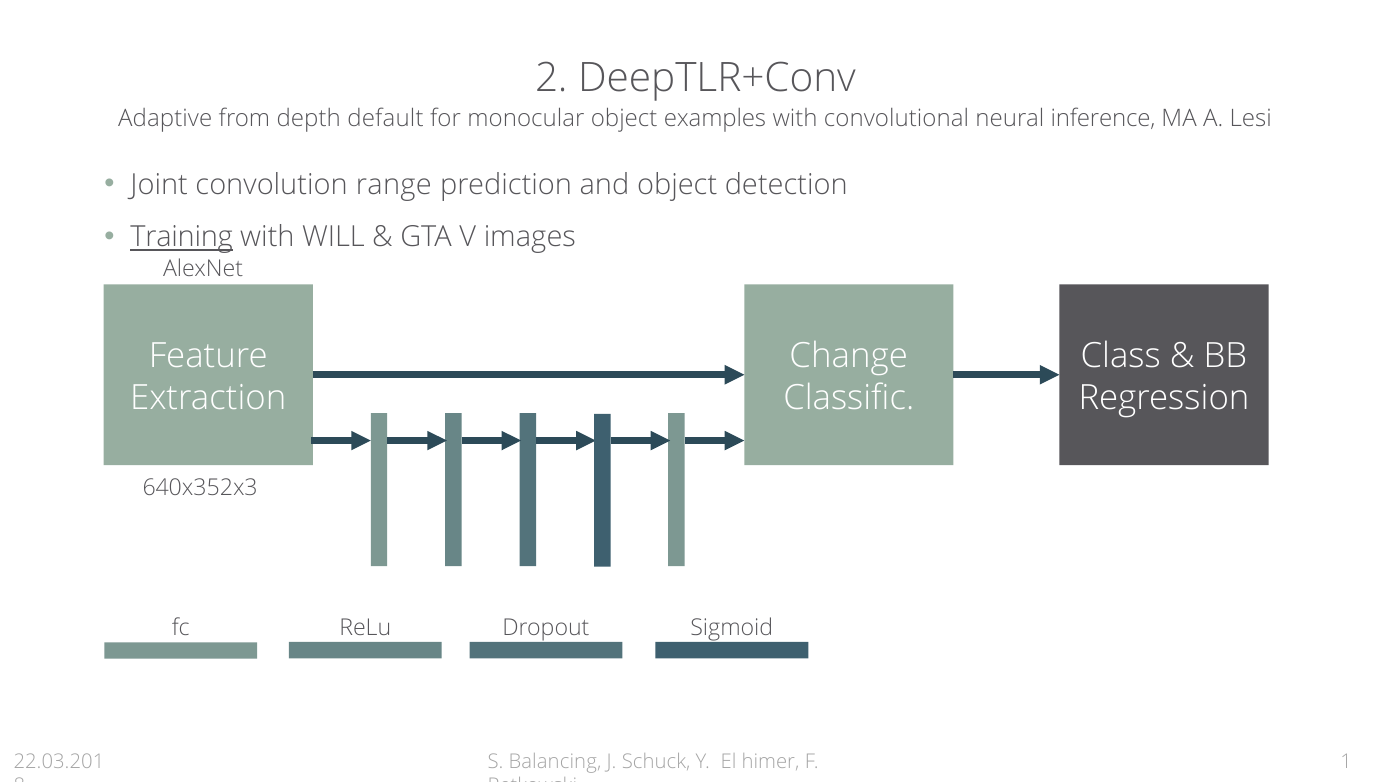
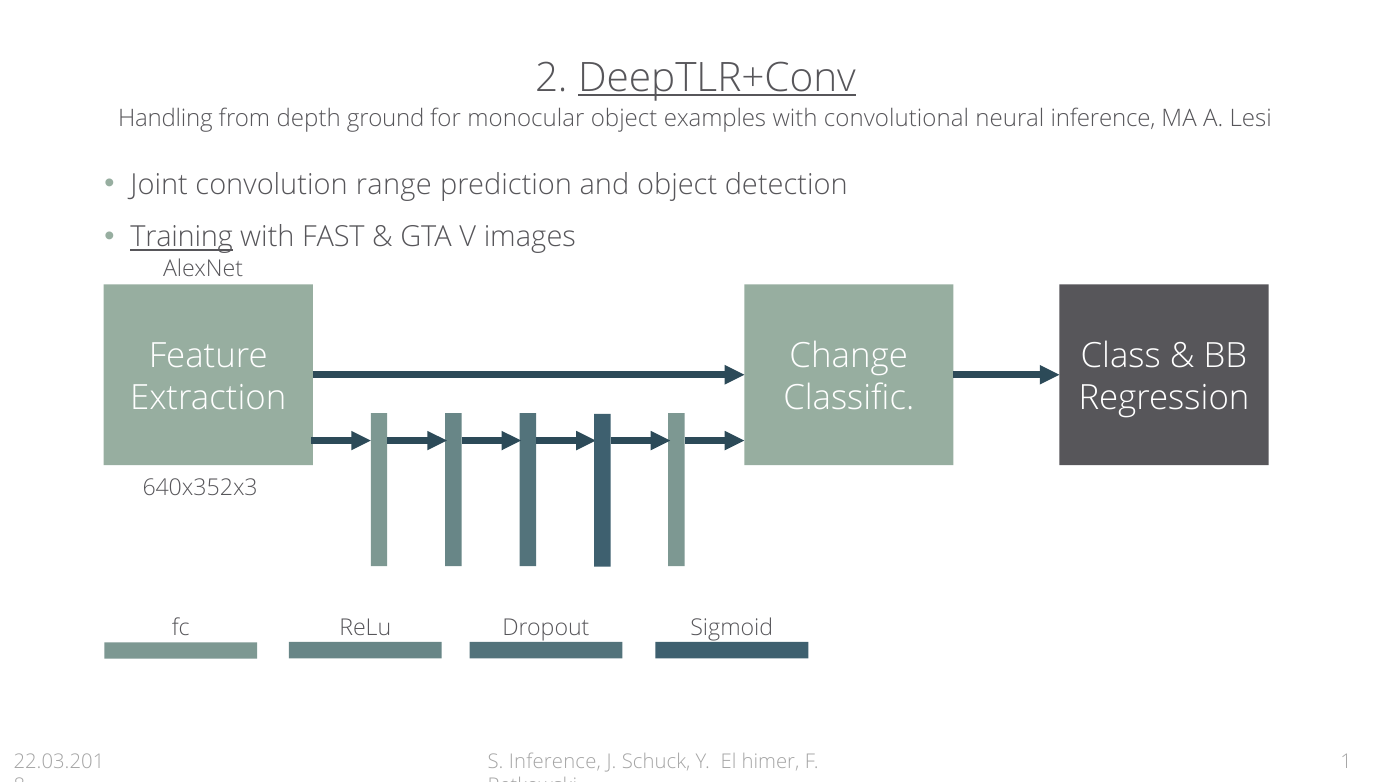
DeepTLR+Conv underline: none -> present
Adaptive: Adaptive -> Handling
default: default -> ground
WILL: WILL -> FAST
S Balancing: Balancing -> Inference
